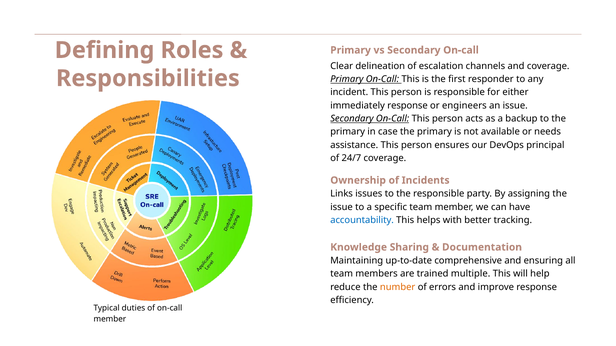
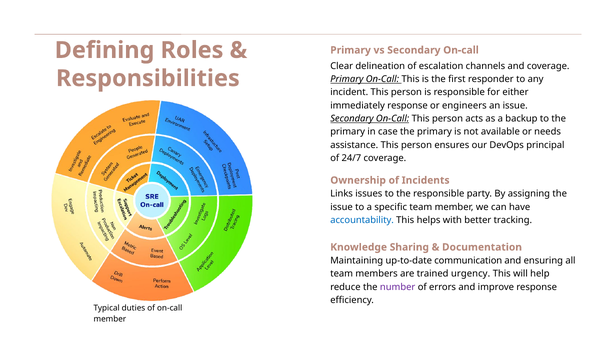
comprehensive: comprehensive -> communication
multiple: multiple -> urgency
number colour: orange -> purple
